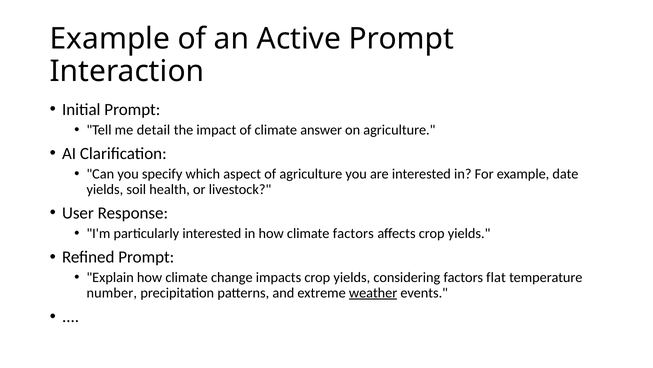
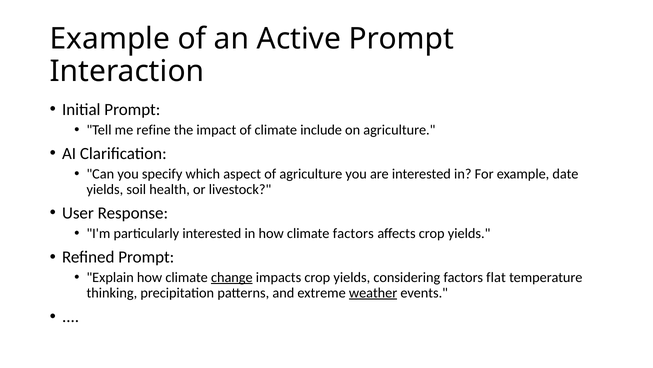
detail: detail -> refine
answer: answer -> include
change underline: none -> present
number: number -> thinking
